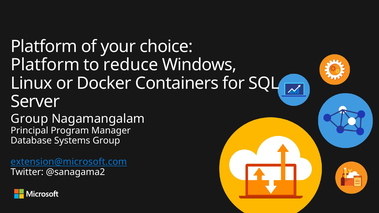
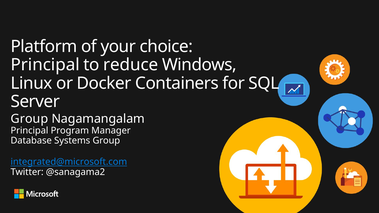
Platform at (45, 65): Platform -> Principal
extension@microsoft.com: extension@microsoft.com -> integrated@microsoft.com
